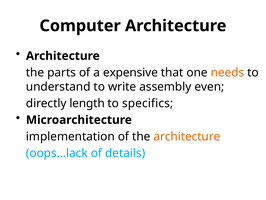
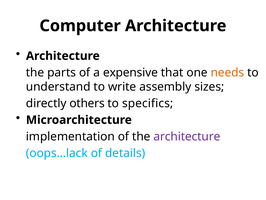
even: even -> sizes
length: length -> others
architecture at (187, 136) colour: orange -> purple
